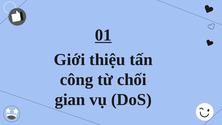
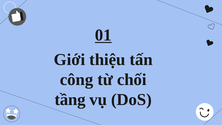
gian: gian -> tầng
